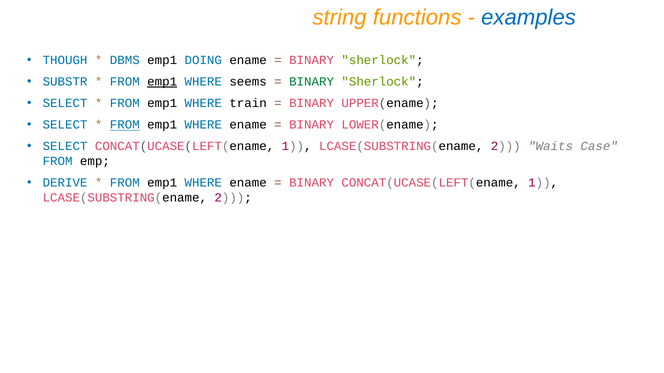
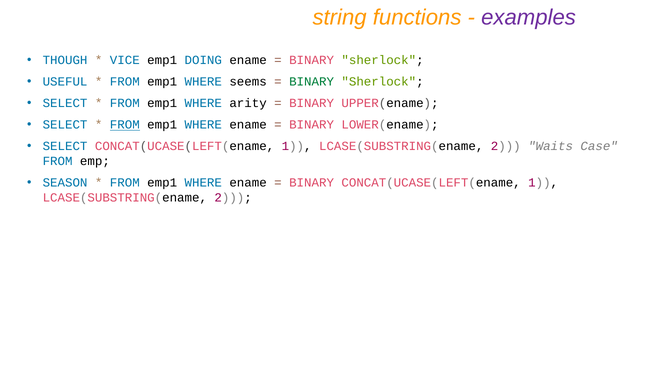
examples colour: blue -> purple
DBMS: DBMS -> VICE
SUBSTR: SUBSTR -> USEFUL
emp1 at (162, 82) underline: present -> none
train: train -> arity
DERIVE: DERIVE -> SEASON
